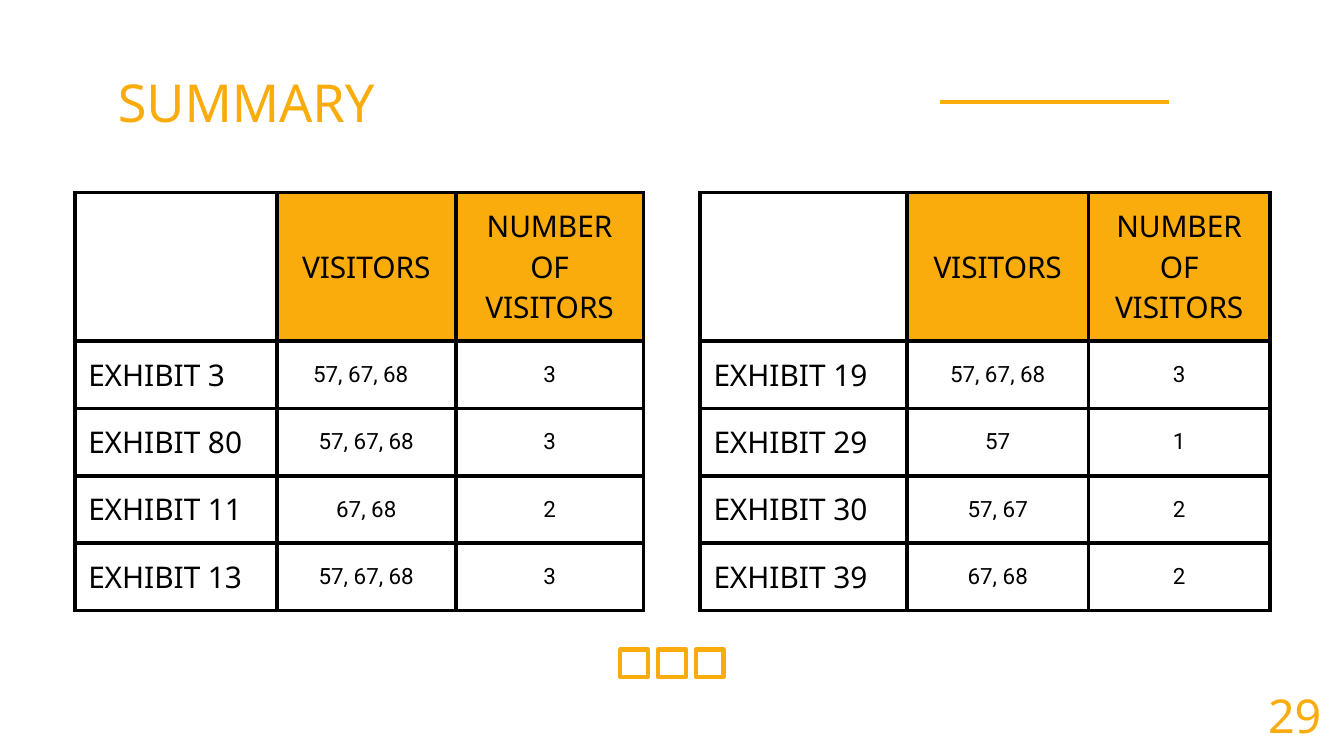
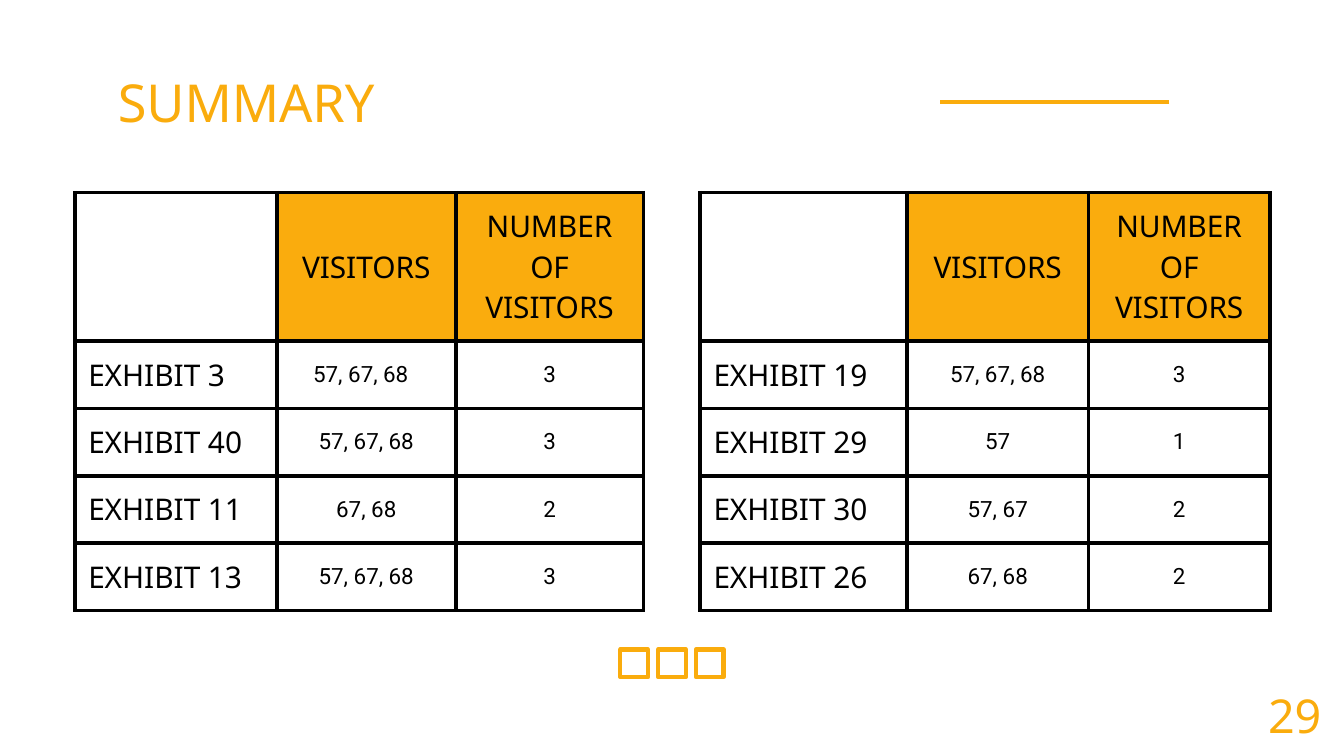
80: 80 -> 40
39: 39 -> 26
